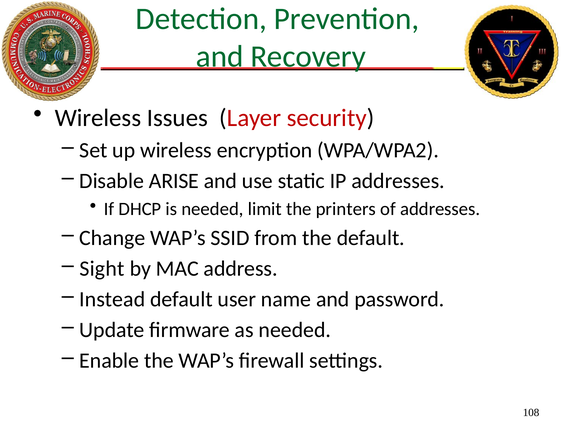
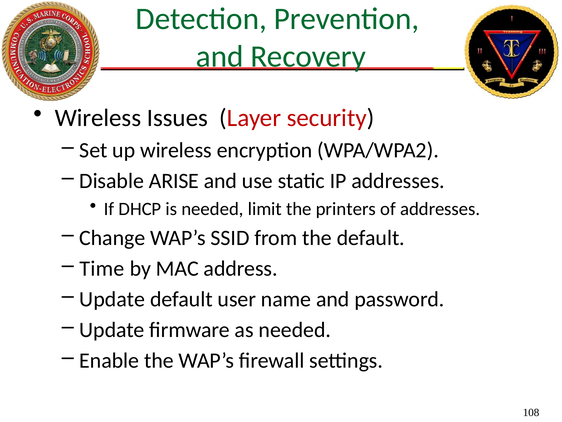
Sight: Sight -> Time
Instead at (112, 299): Instead -> Update
